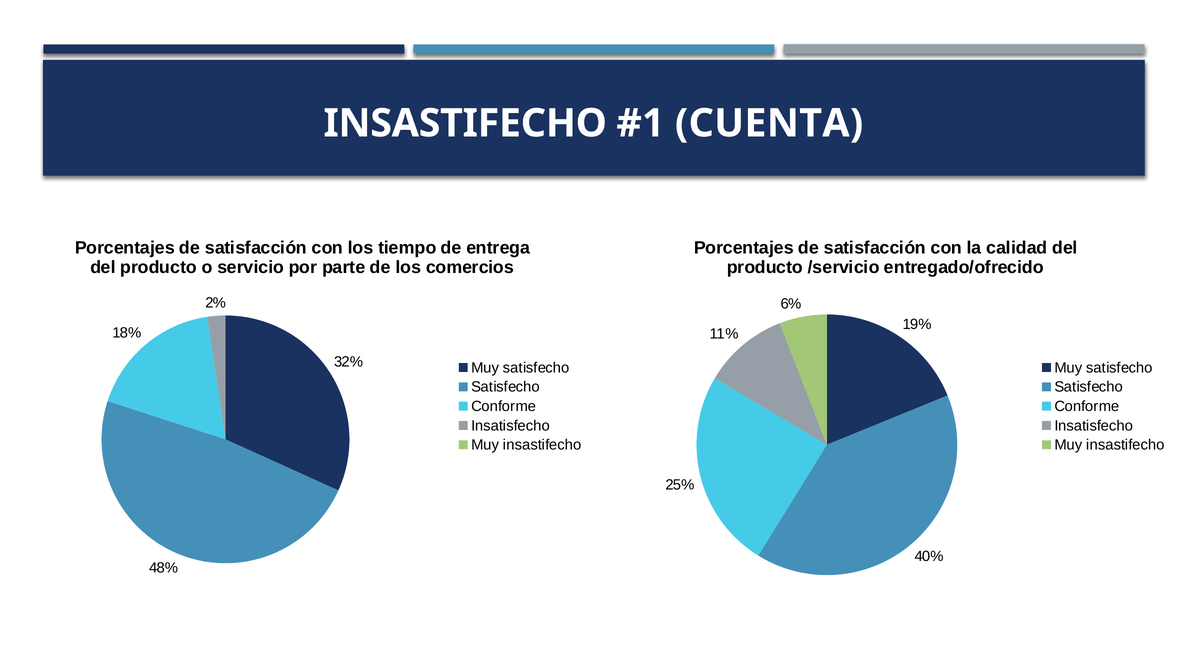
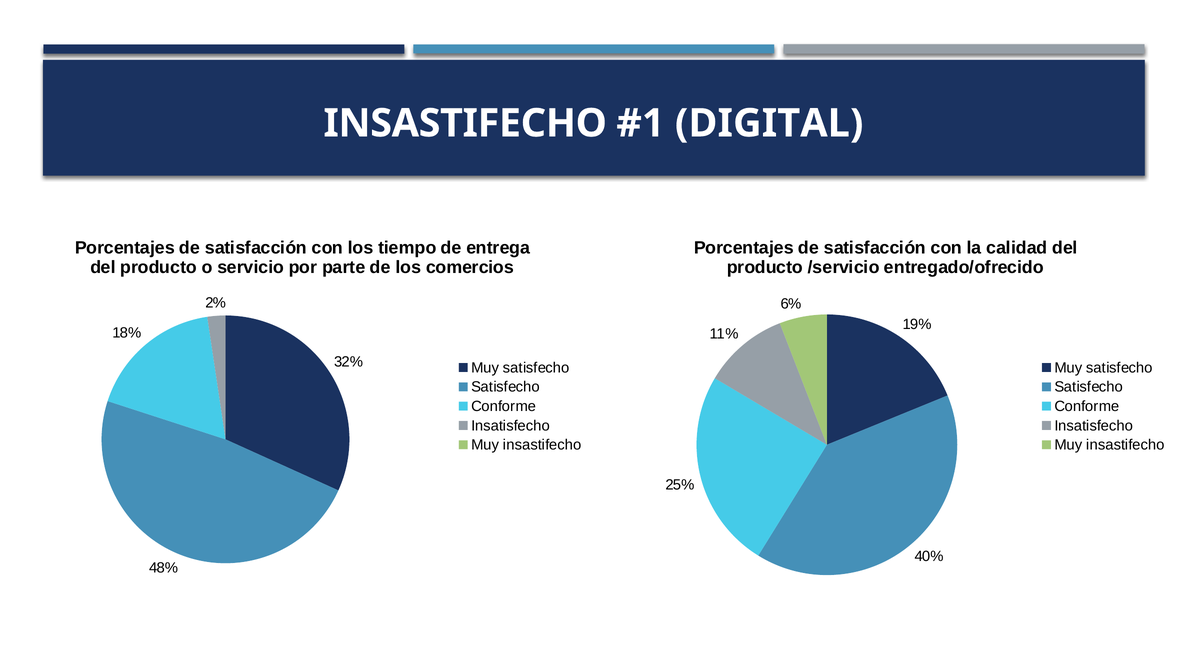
CUENTA: CUENTA -> DIGITAL
